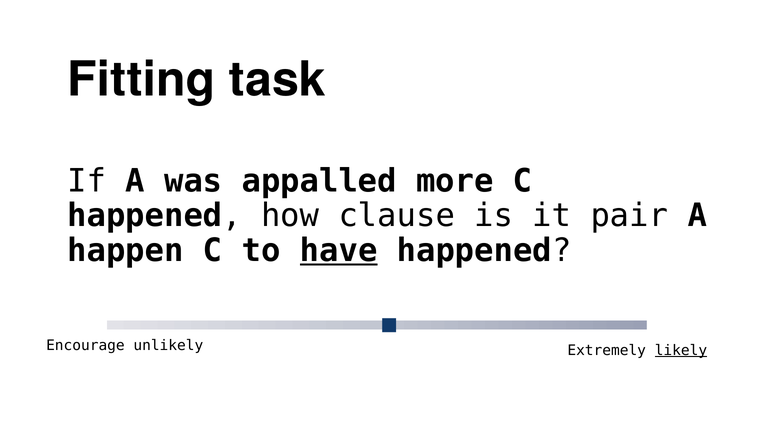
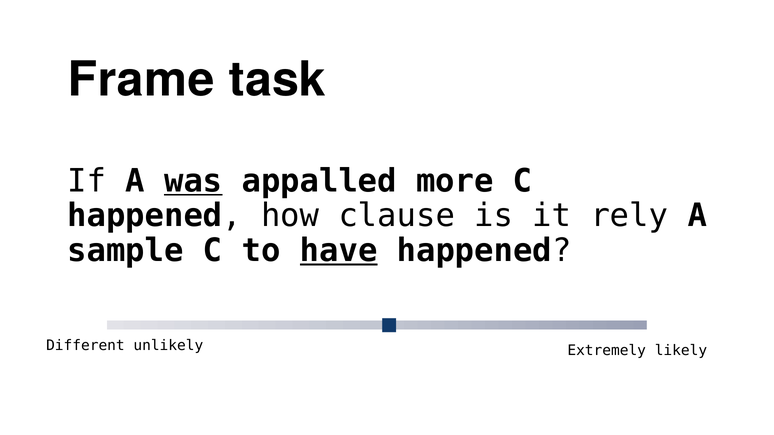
Fitting: Fitting -> Frame
was underline: none -> present
pair: pair -> rely
happen: happen -> sample
Encourage: Encourage -> Different
likely underline: present -> none
